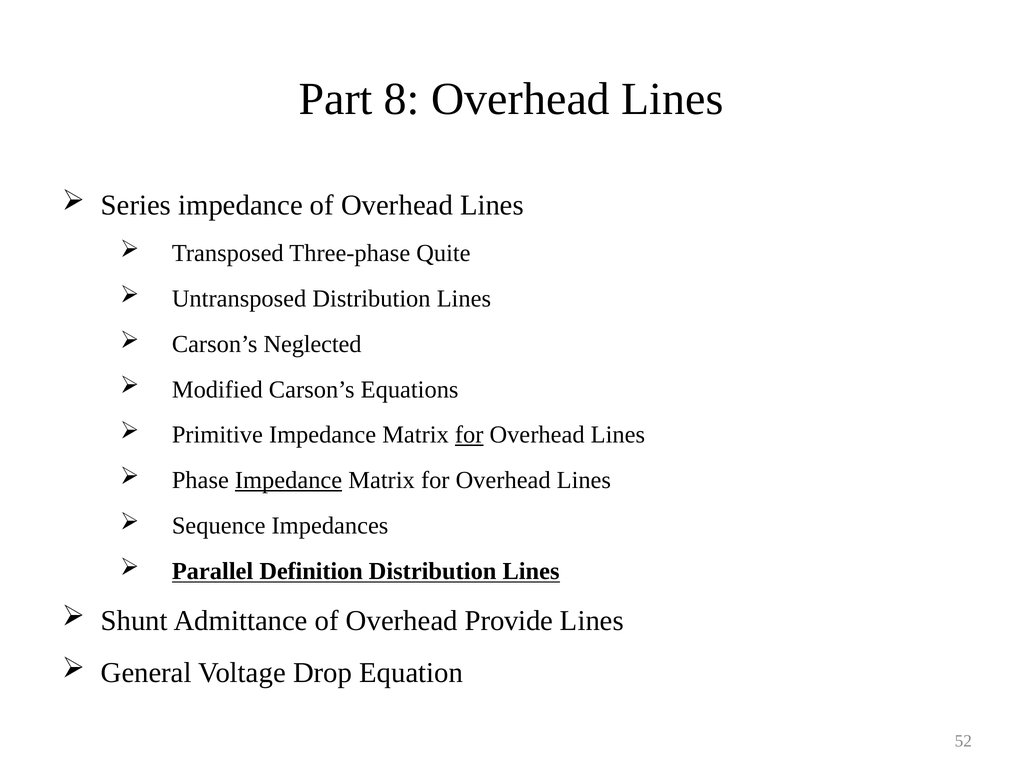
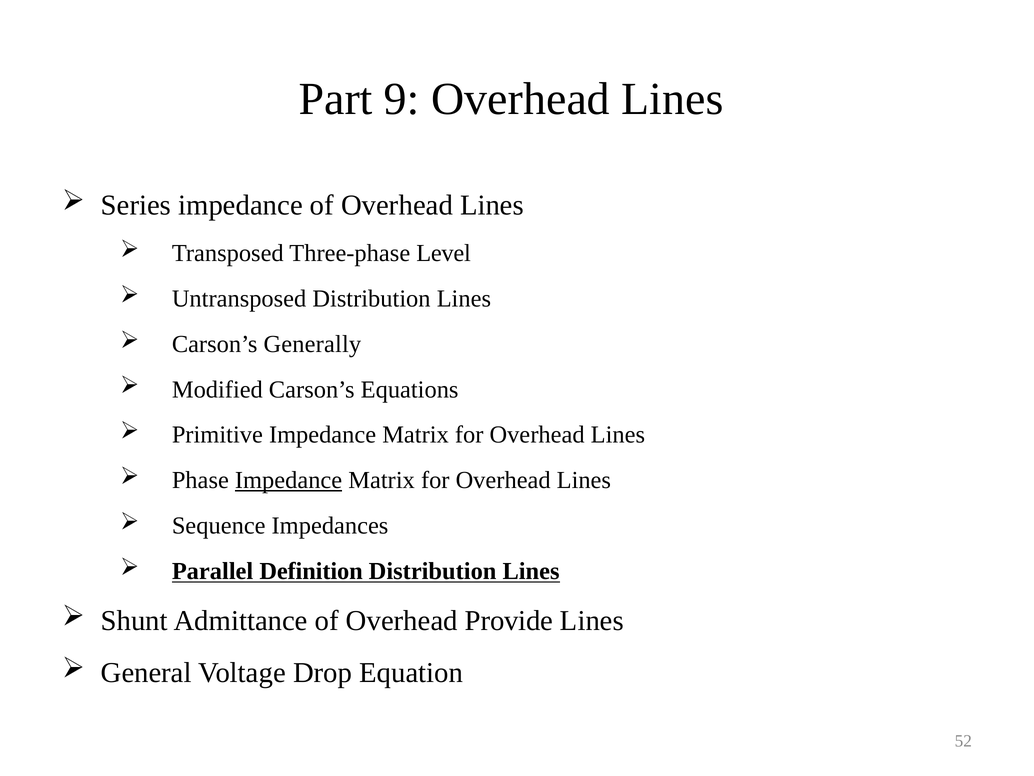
8: 8 -> 9
Quite: Quite -> Level
Neglected: Neglected -> Generally
for at (469, 435) underline: present -> none
